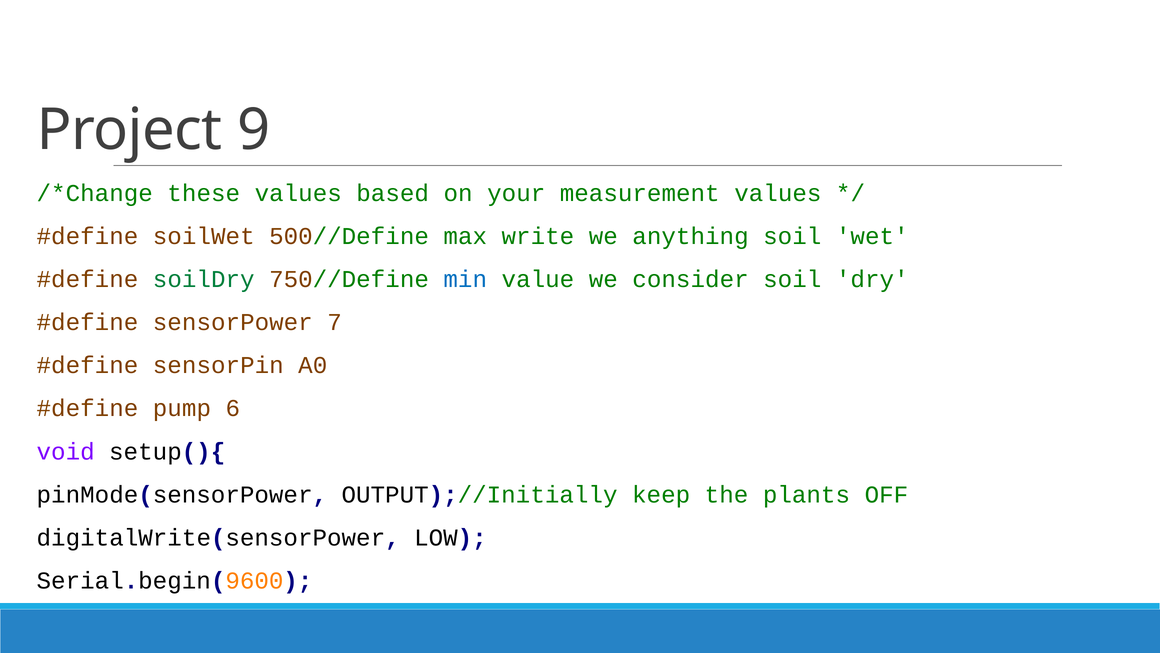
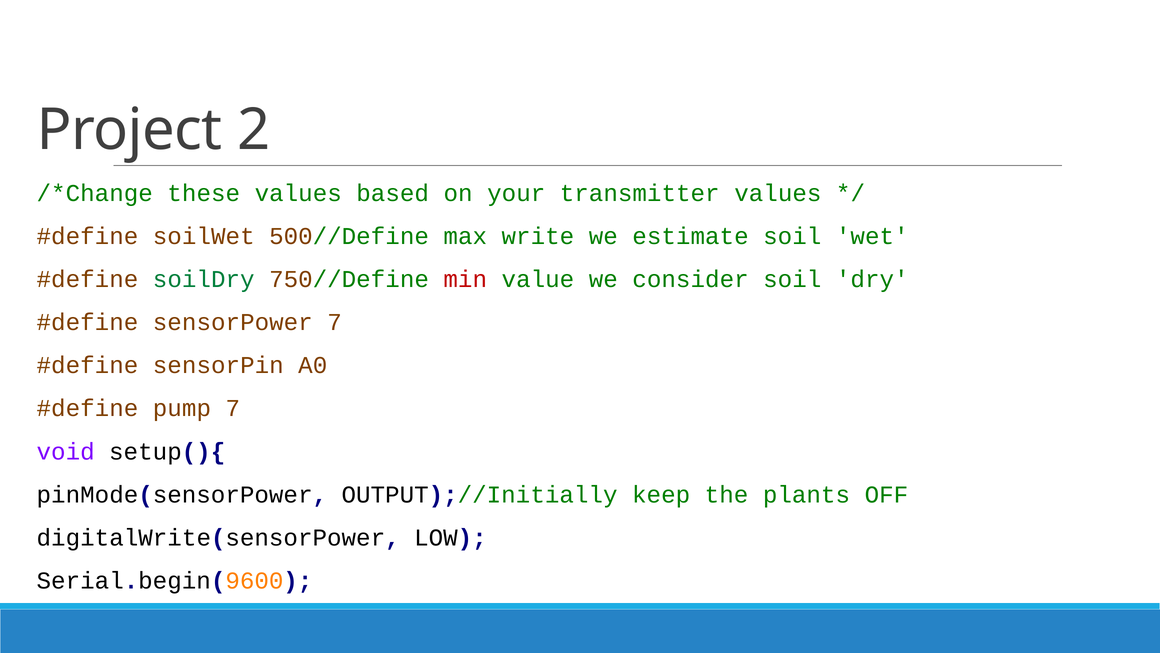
9: 9 -> 2
measurement: measurement -> transmitter
anything: anything -> estimate
min colour: blue -> red
pump 6: 6 -> 7
